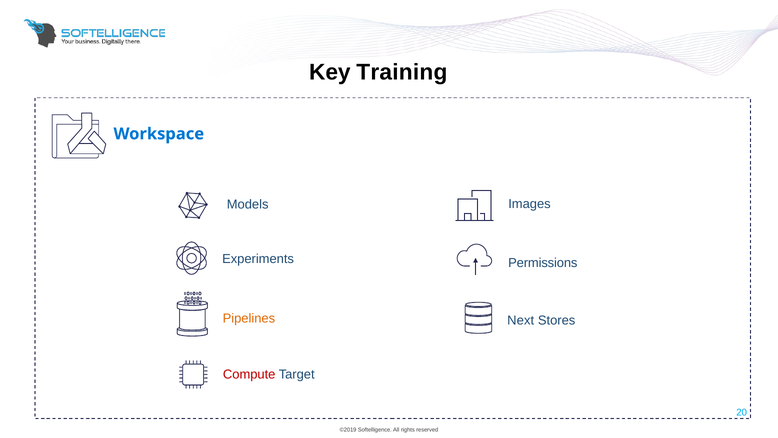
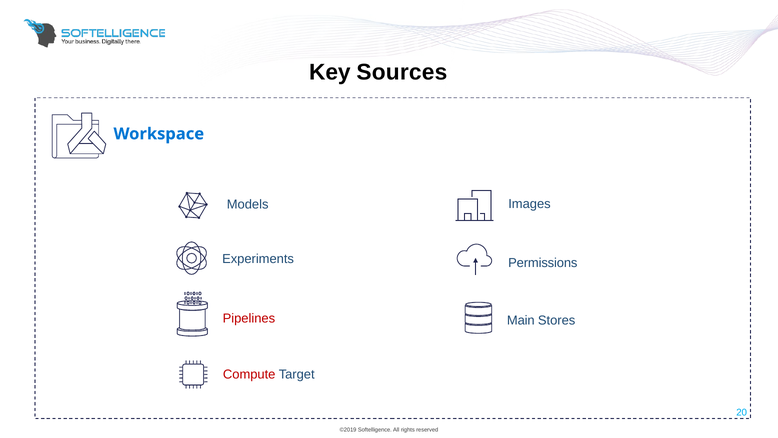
Training: Training -> Sources
Pipelines colour: orange -> red
Next: Next -> Main
